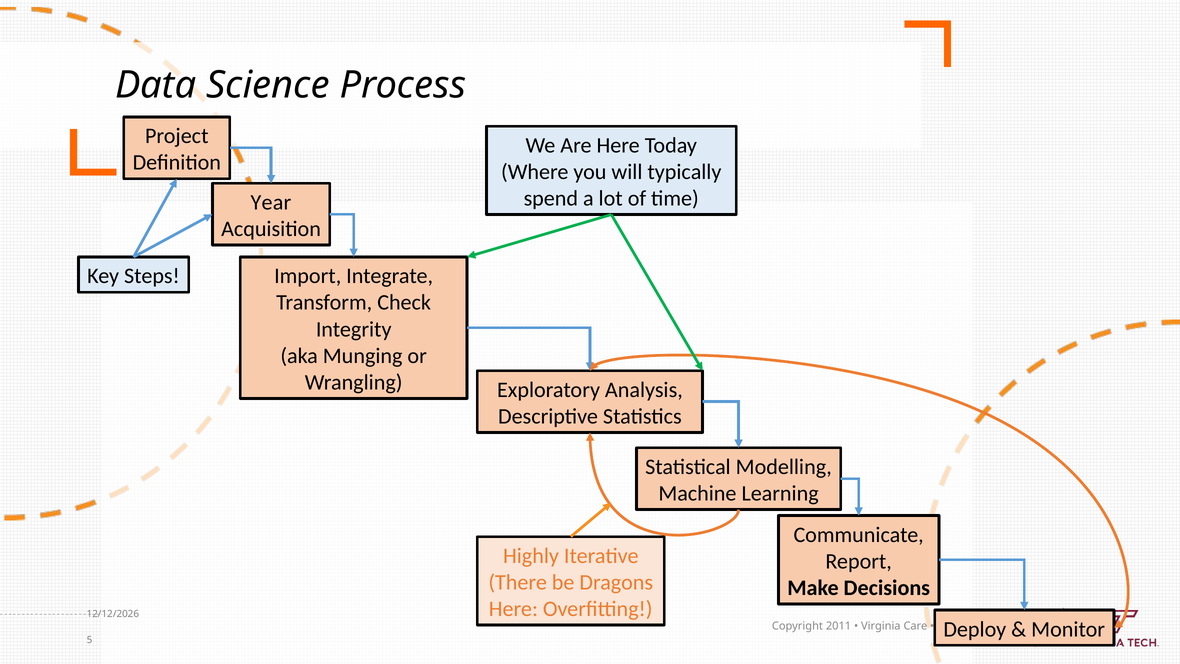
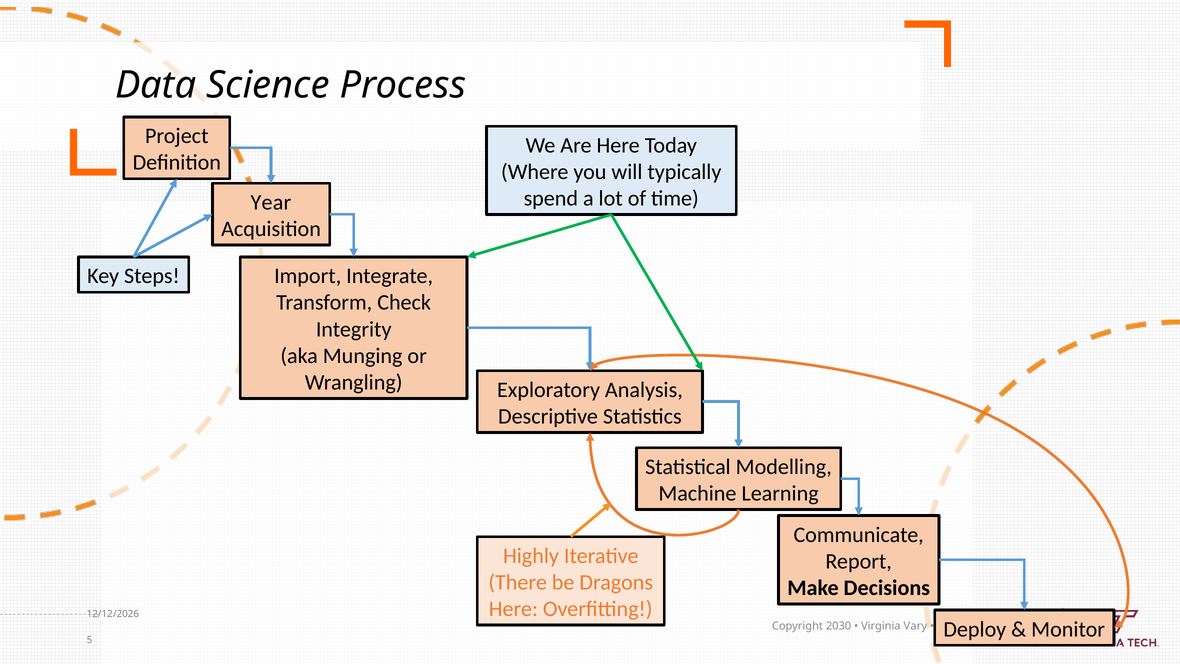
2011: 2011 -> 2030
Care: Care -> Vary
